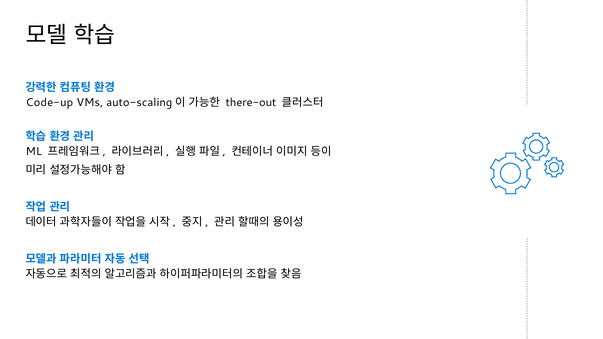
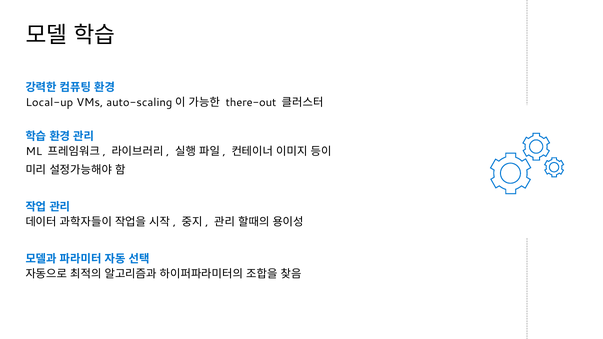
Code-up: Code-up -> Local-up
